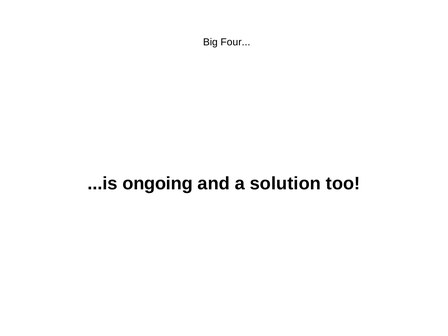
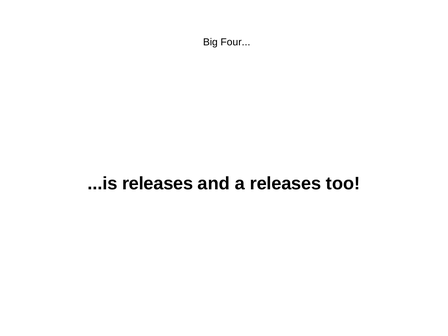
...is ongoing: ongoing -> releases
a solution: solution -> releases
